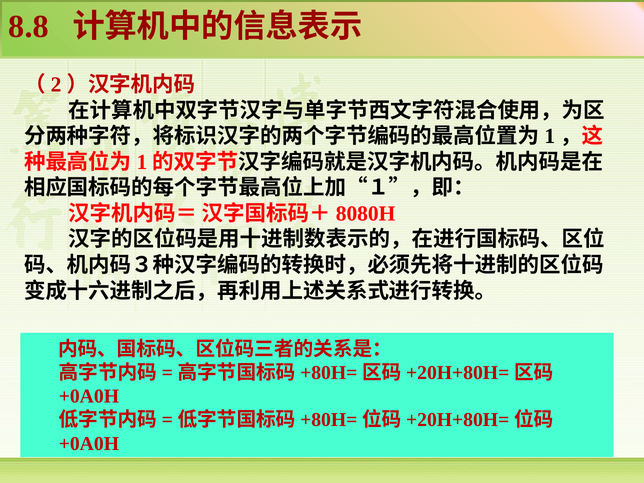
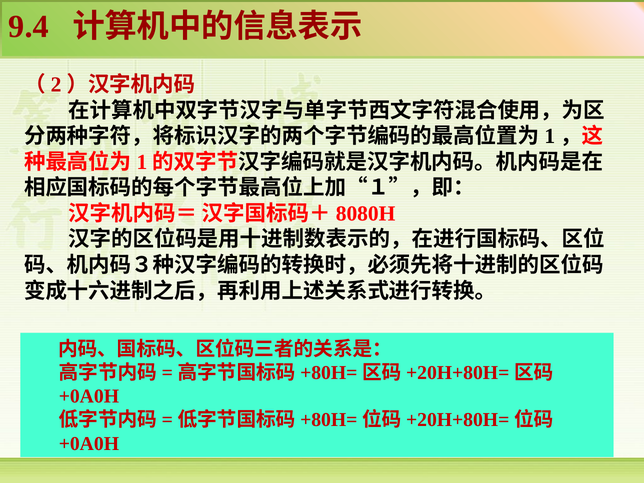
8.8: 8.8 -> 9.4
